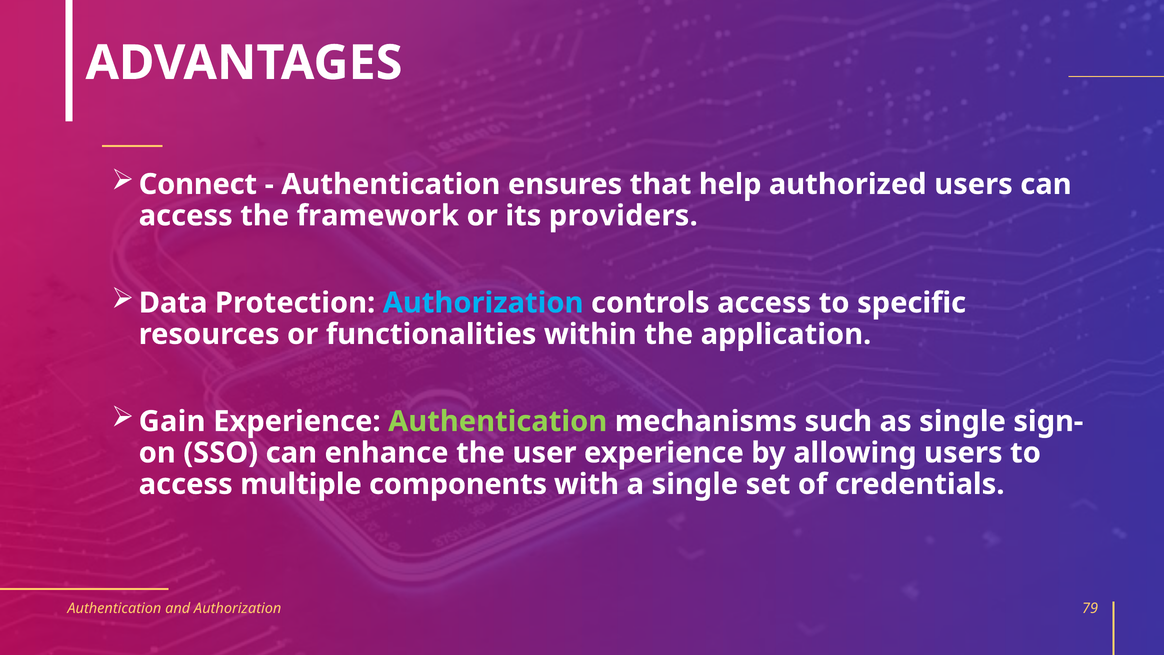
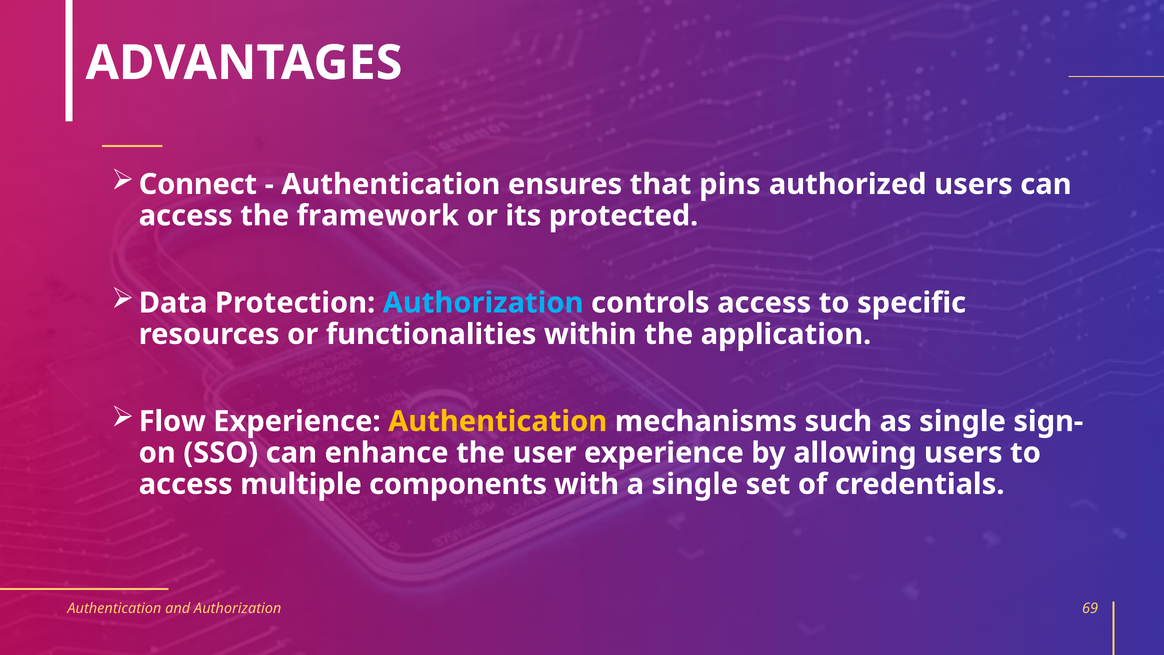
help: help -> pins
providers: providers -> protected
Gain: Gain -> Flow
Authentication at (498, 421) colour: light green -> yellow
79: 79 -> 69
